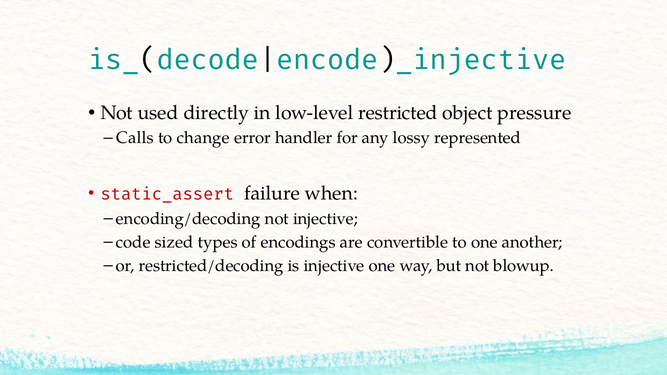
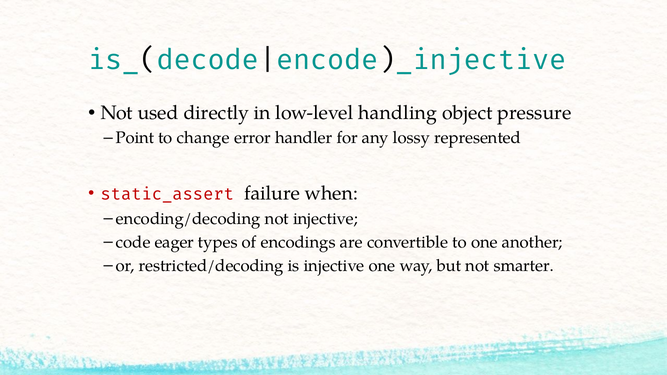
restricted: restricted -> handling
Calls: Calls -> Point
sized: sized -> eager
blowup: blowup -> smarter
